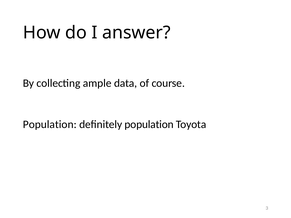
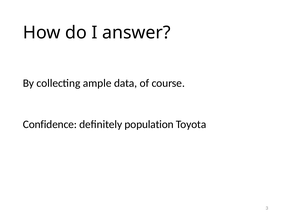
Population at (50, 124): Population -> Confidence
